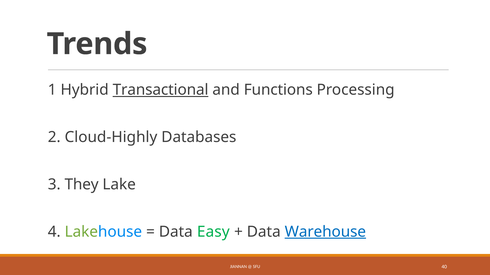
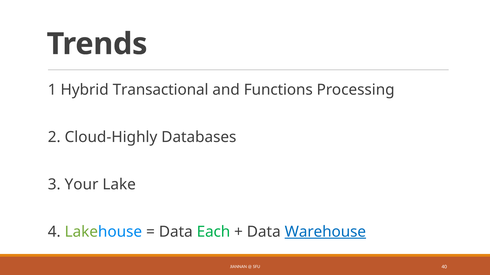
Transactional underline: present -> none
They: They -> Your
Easy: Easy -> Each
